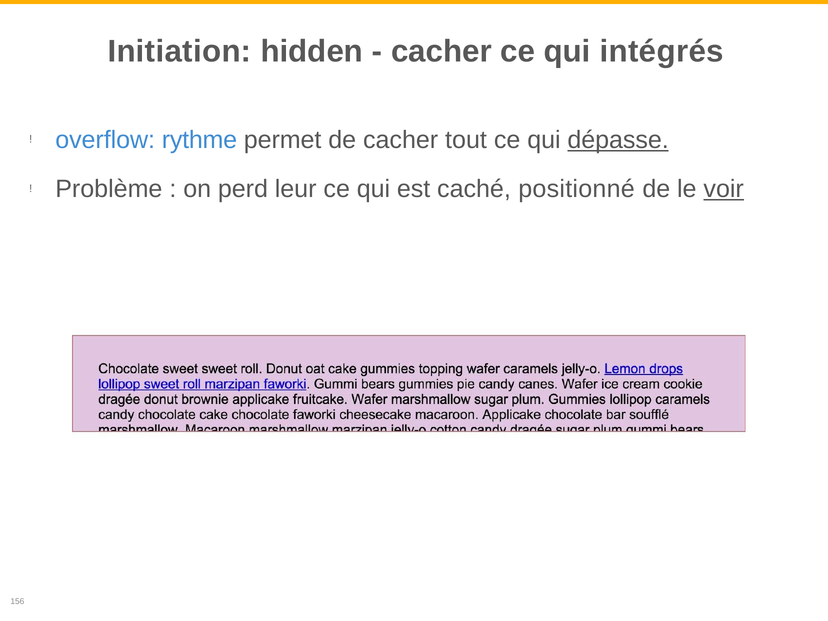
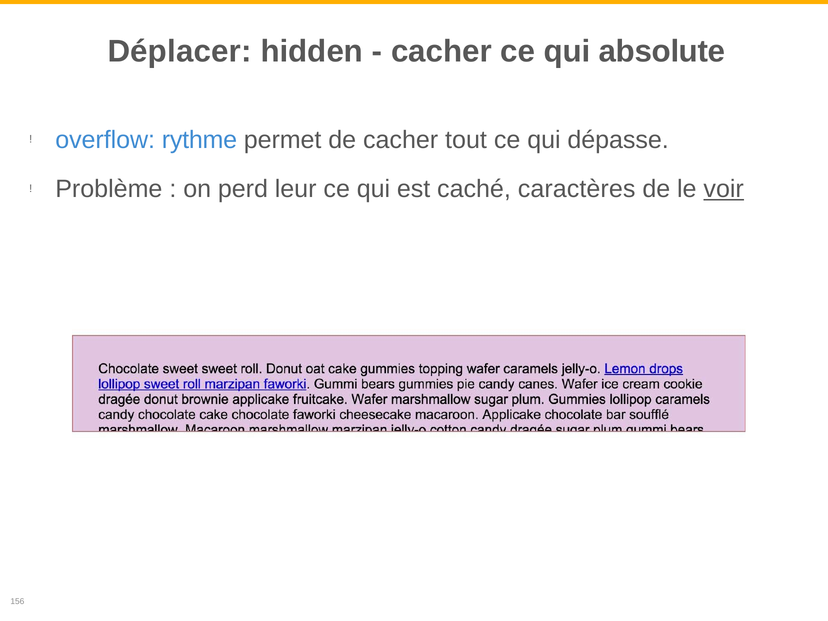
Initiation: Initiation -> Déplacer
intégrés: intégrés -> absolute
dépasse underline: present -> none
positionné: positionné -> caractères
